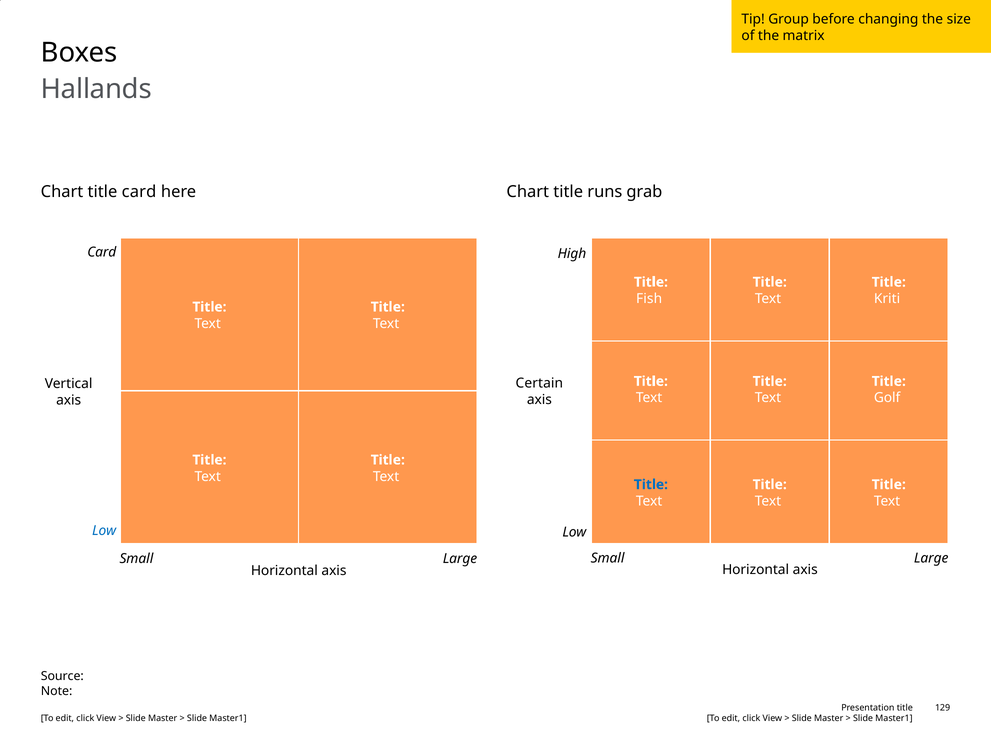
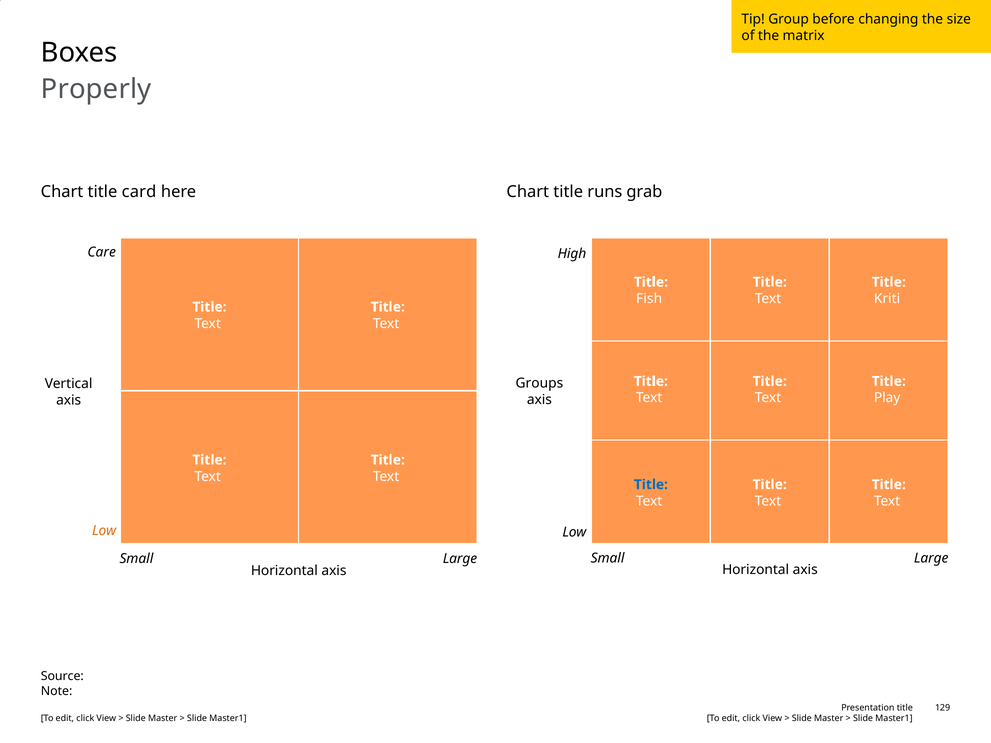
Hallands: Hallands -> Properly
Card at (102, 252): Card -> Care
Certain: Certain -> Groups
Golf: Golf -> Play
Low at (104, 531) colour: blue -> orange
